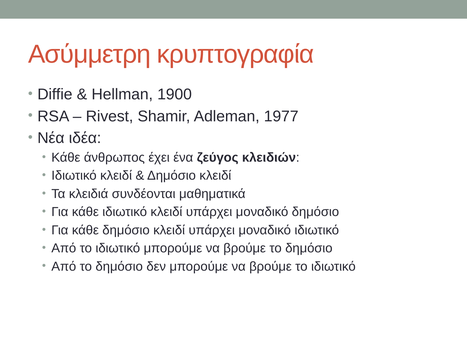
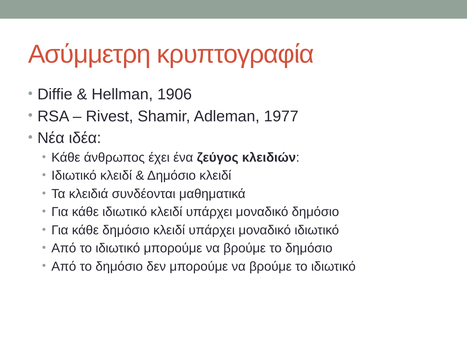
1900: 1900 -> 1906
